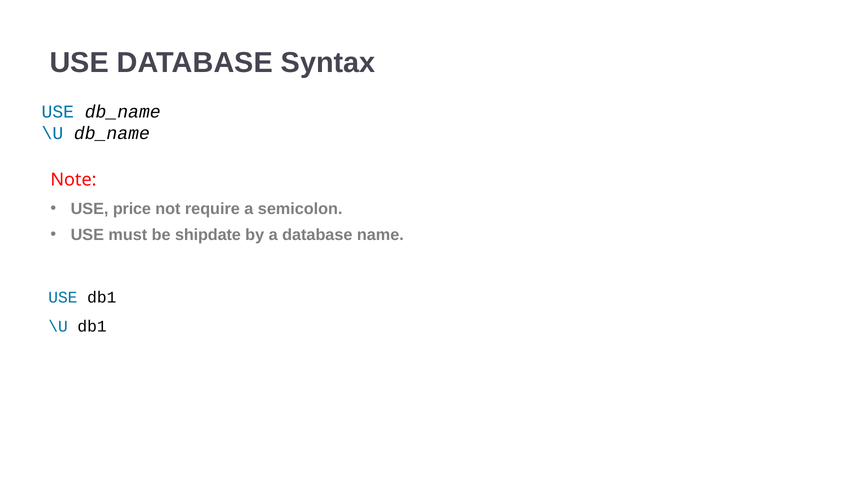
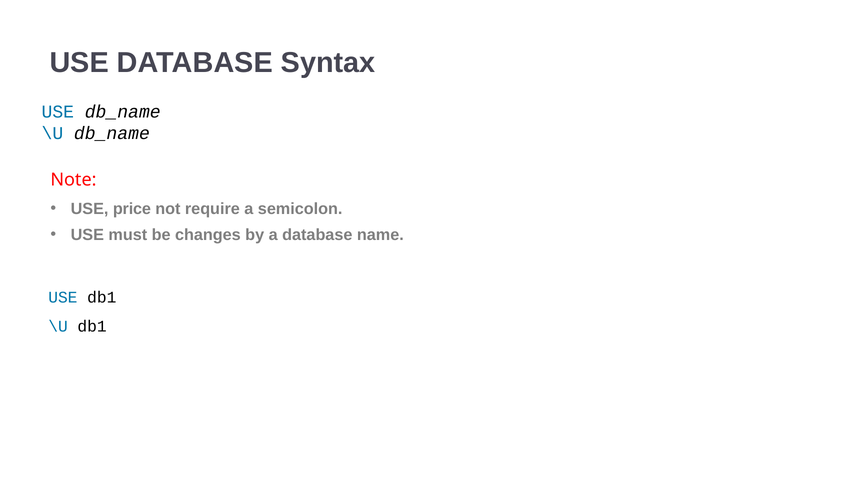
shipdate: shipdate -> changes
